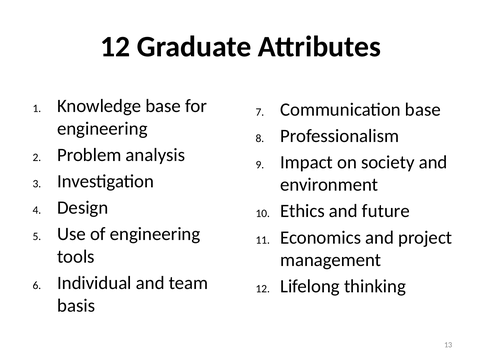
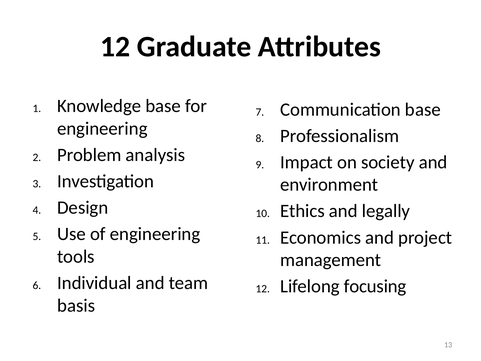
future: future -> legally
thinking: thinking -> focusing
